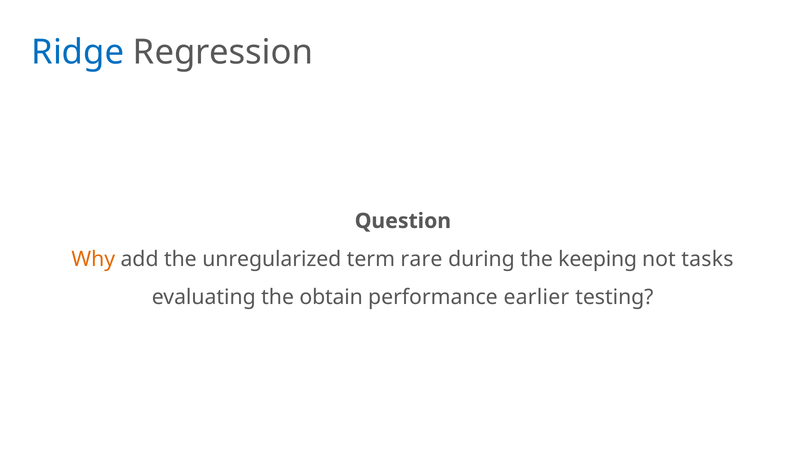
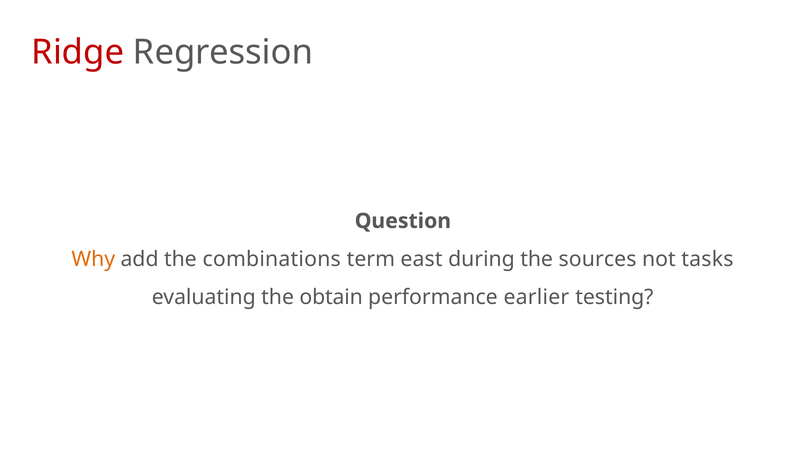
Ridge colour: blue -> red
unregularized: unregularized -> combinations
rare: rare -> east
keeping: keeping -> sources
